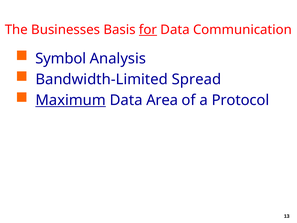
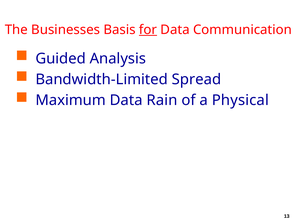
Symbol: Symbol -> Guided
Maximum underline: present -> none
Area: Area -> Rain
Protocol: Protocol -> Physical
